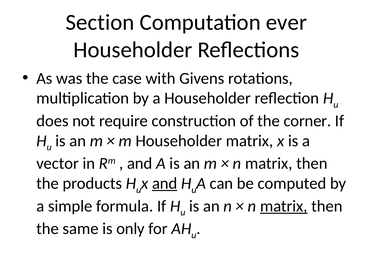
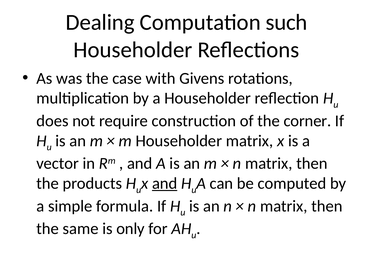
Section: Section -> Dealing
ever: ever -> such
matrix at (284, 206) underline: present -> none
